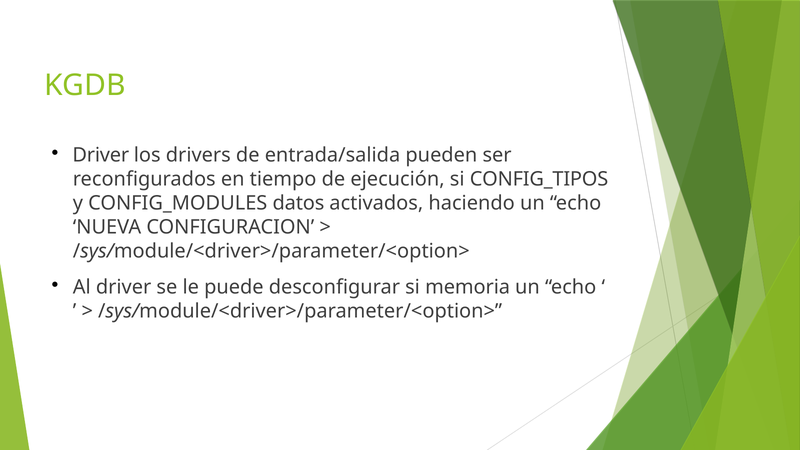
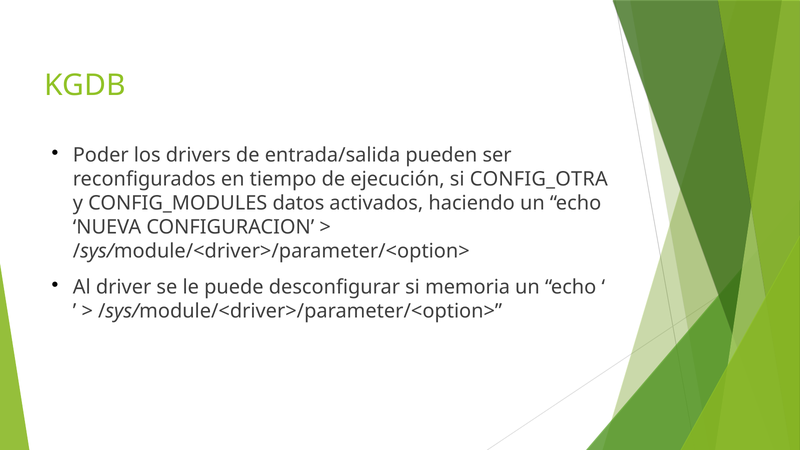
Driver at (101, 155): Driver -> Poder
CONFIG_TIPOS: CONFIG_TIPOS -> CONFIG_OTRA
